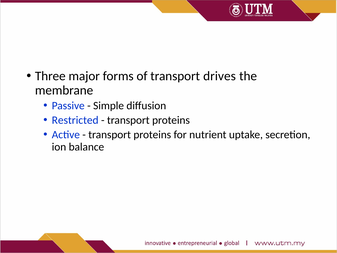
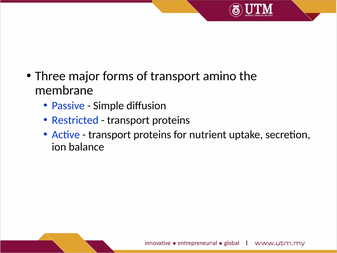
drives: drives -> amino
